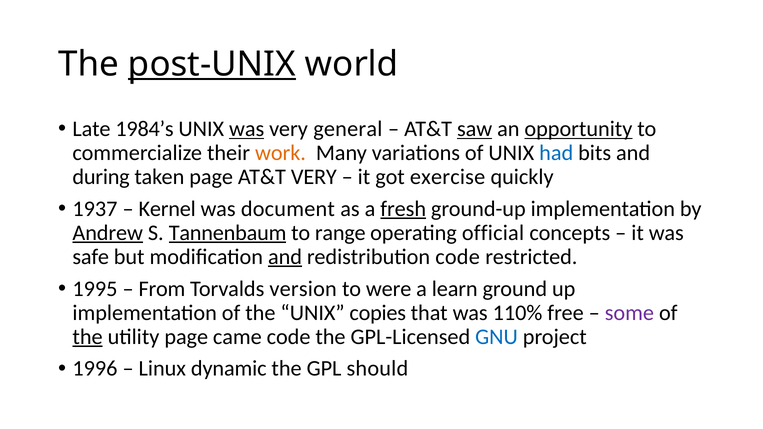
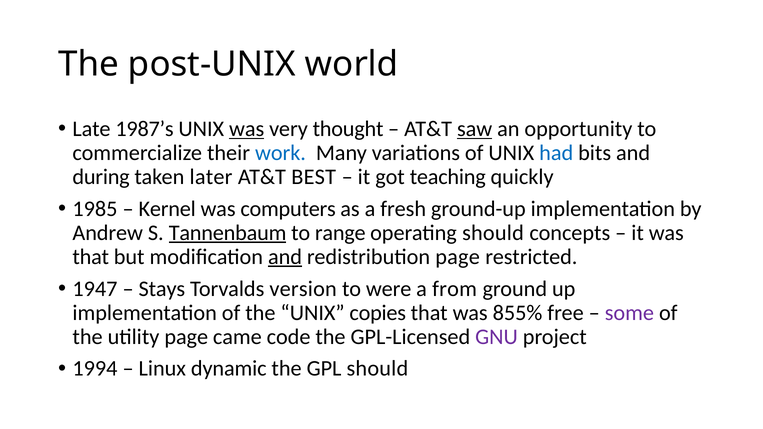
post-UNIX underline: present -> none
1984’s: 1984’s -> 1987’s
general: general -> thought
opportunity underline: present -> none
work colour: orange -> blue
taken page: page -> later
AT&T VERY: VERY -> BEST
exercise: exercise -> teaching
1937: 1937 -> 1985
document: document -> computers
fresh underline: present -> none
Andrew underline: present -> none
operating official: official -> should
safe at (91, 257): safe -> that
redistribution code: code -> page
1995: 1995 -> 1947
From: From -> Stays
learn: learn -> from
110%: 110% -> 855%
the at (88, 337) underline: present -> none
GNU colour: blue -> purple
1996: 1996 -> 1994
